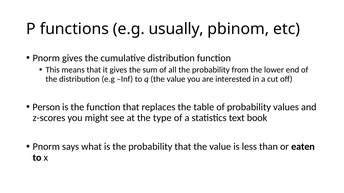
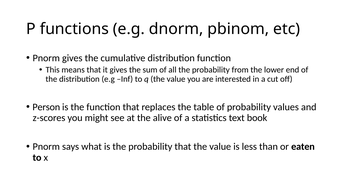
usually: usually -> dnorm
type: type -> alive
